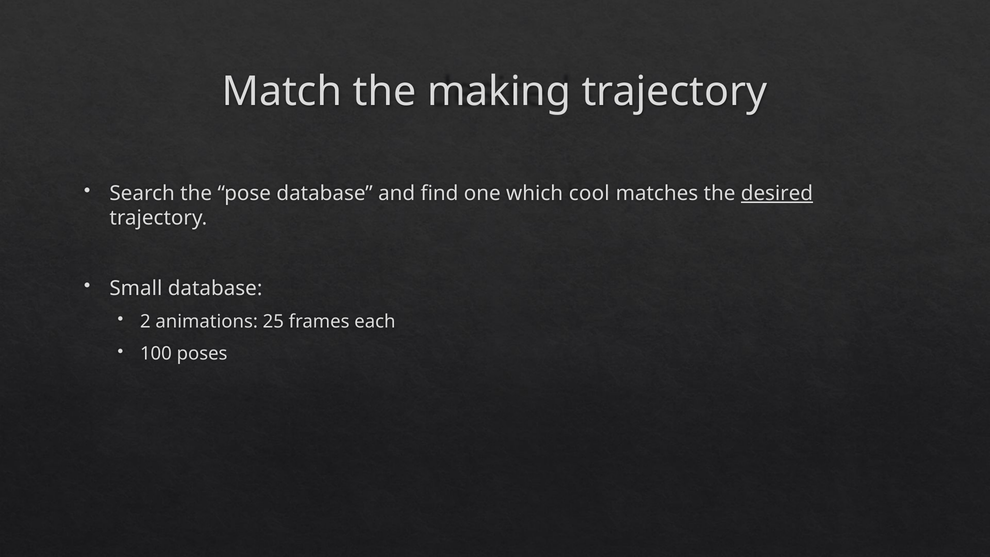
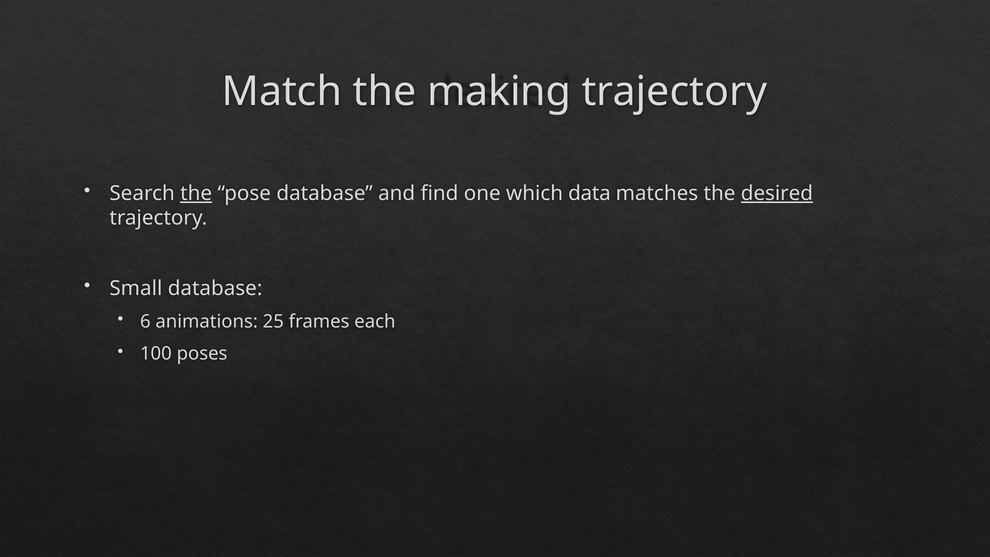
the at (196, 193) underline: none -> present
cool: cool -> data
2: 2 -> 6
